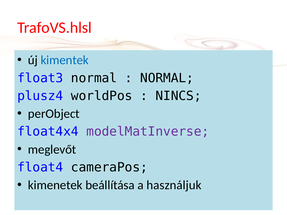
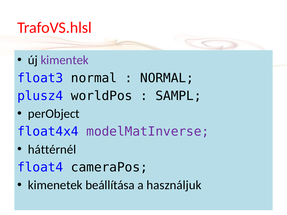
kimentek colour: blue -> purple
NINCS: NINCS -> SAMPL
meglevőt: meglevőt -> háttérnél
